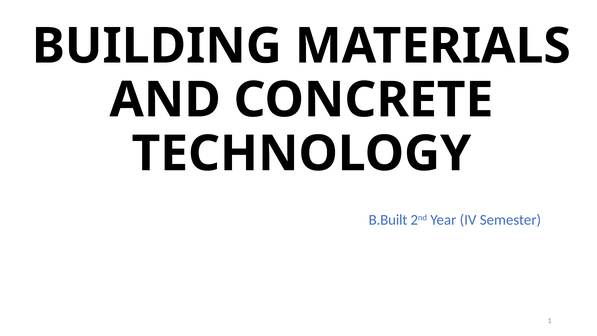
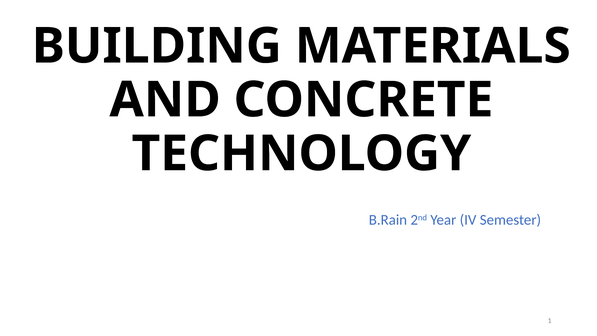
B.Built: B.Built -> B.Rain
